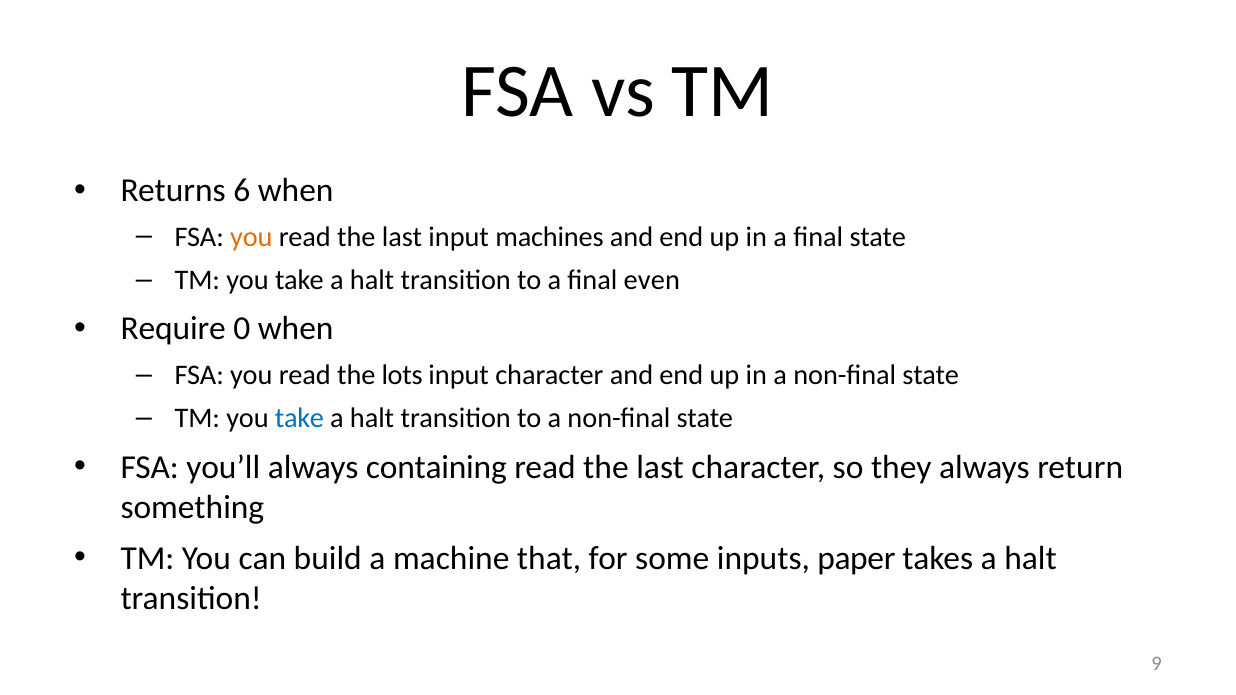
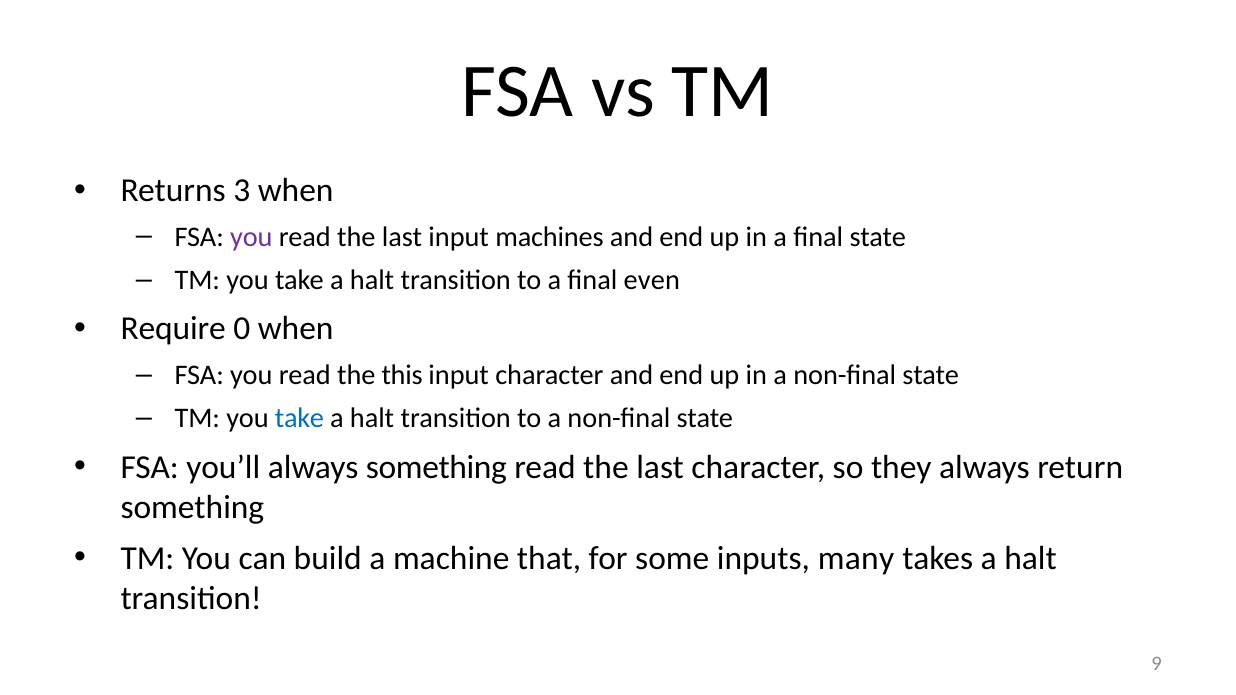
6: 6 -> 3
you at (251, 237) colour: orange -> purple
lots: lots -> this
always containing: containing -> something
paper: paper -> many
